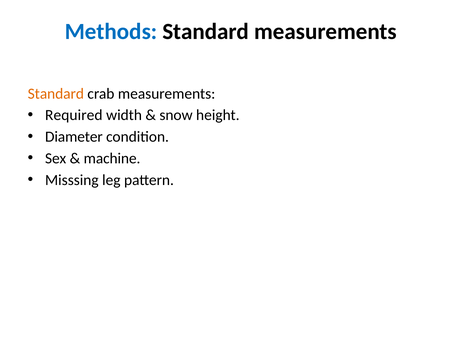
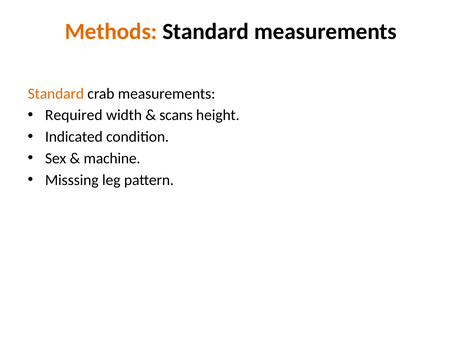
Methods colour: blue -> orange
snow: snow -> scans
Diameter: Diameter -> Indicated
